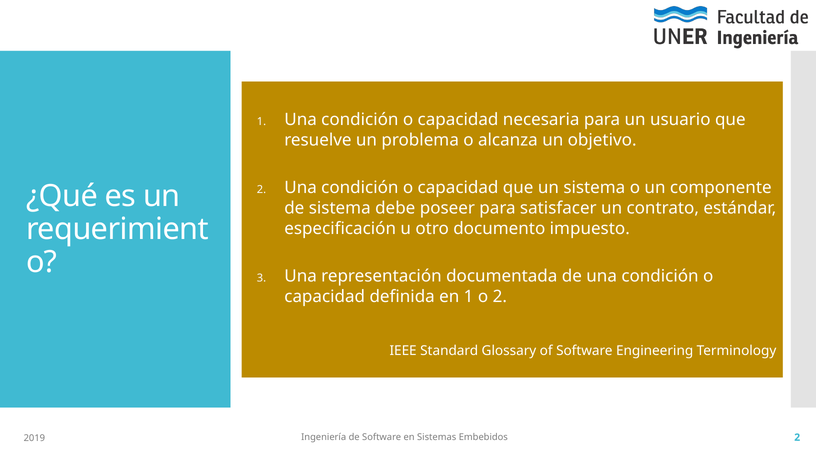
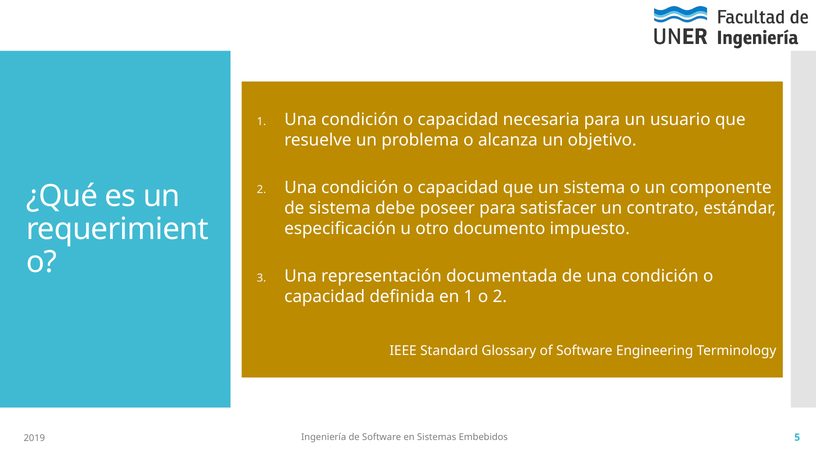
Embebidos 2: 2 -> 5
